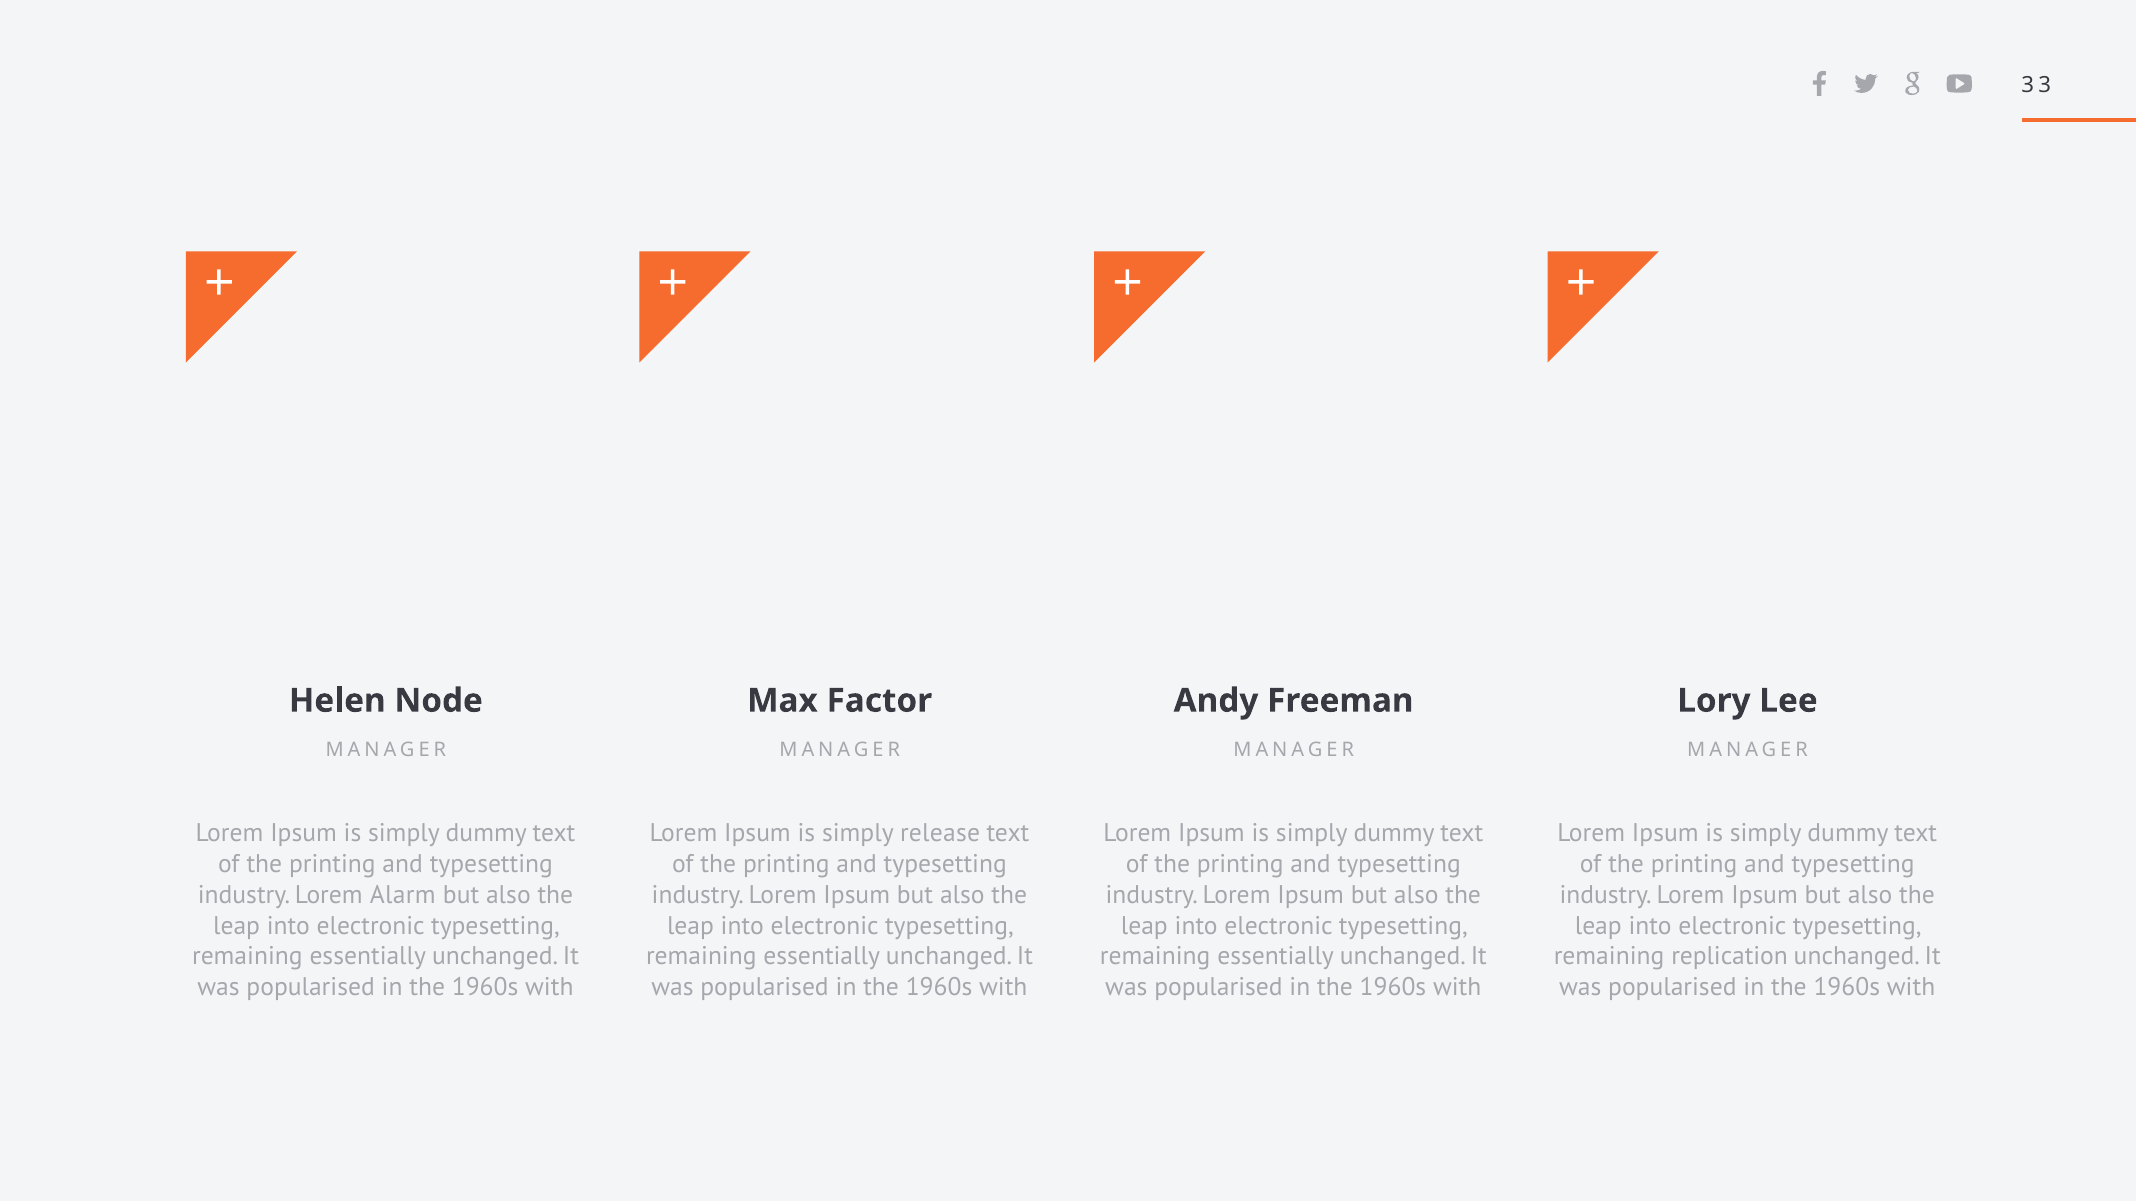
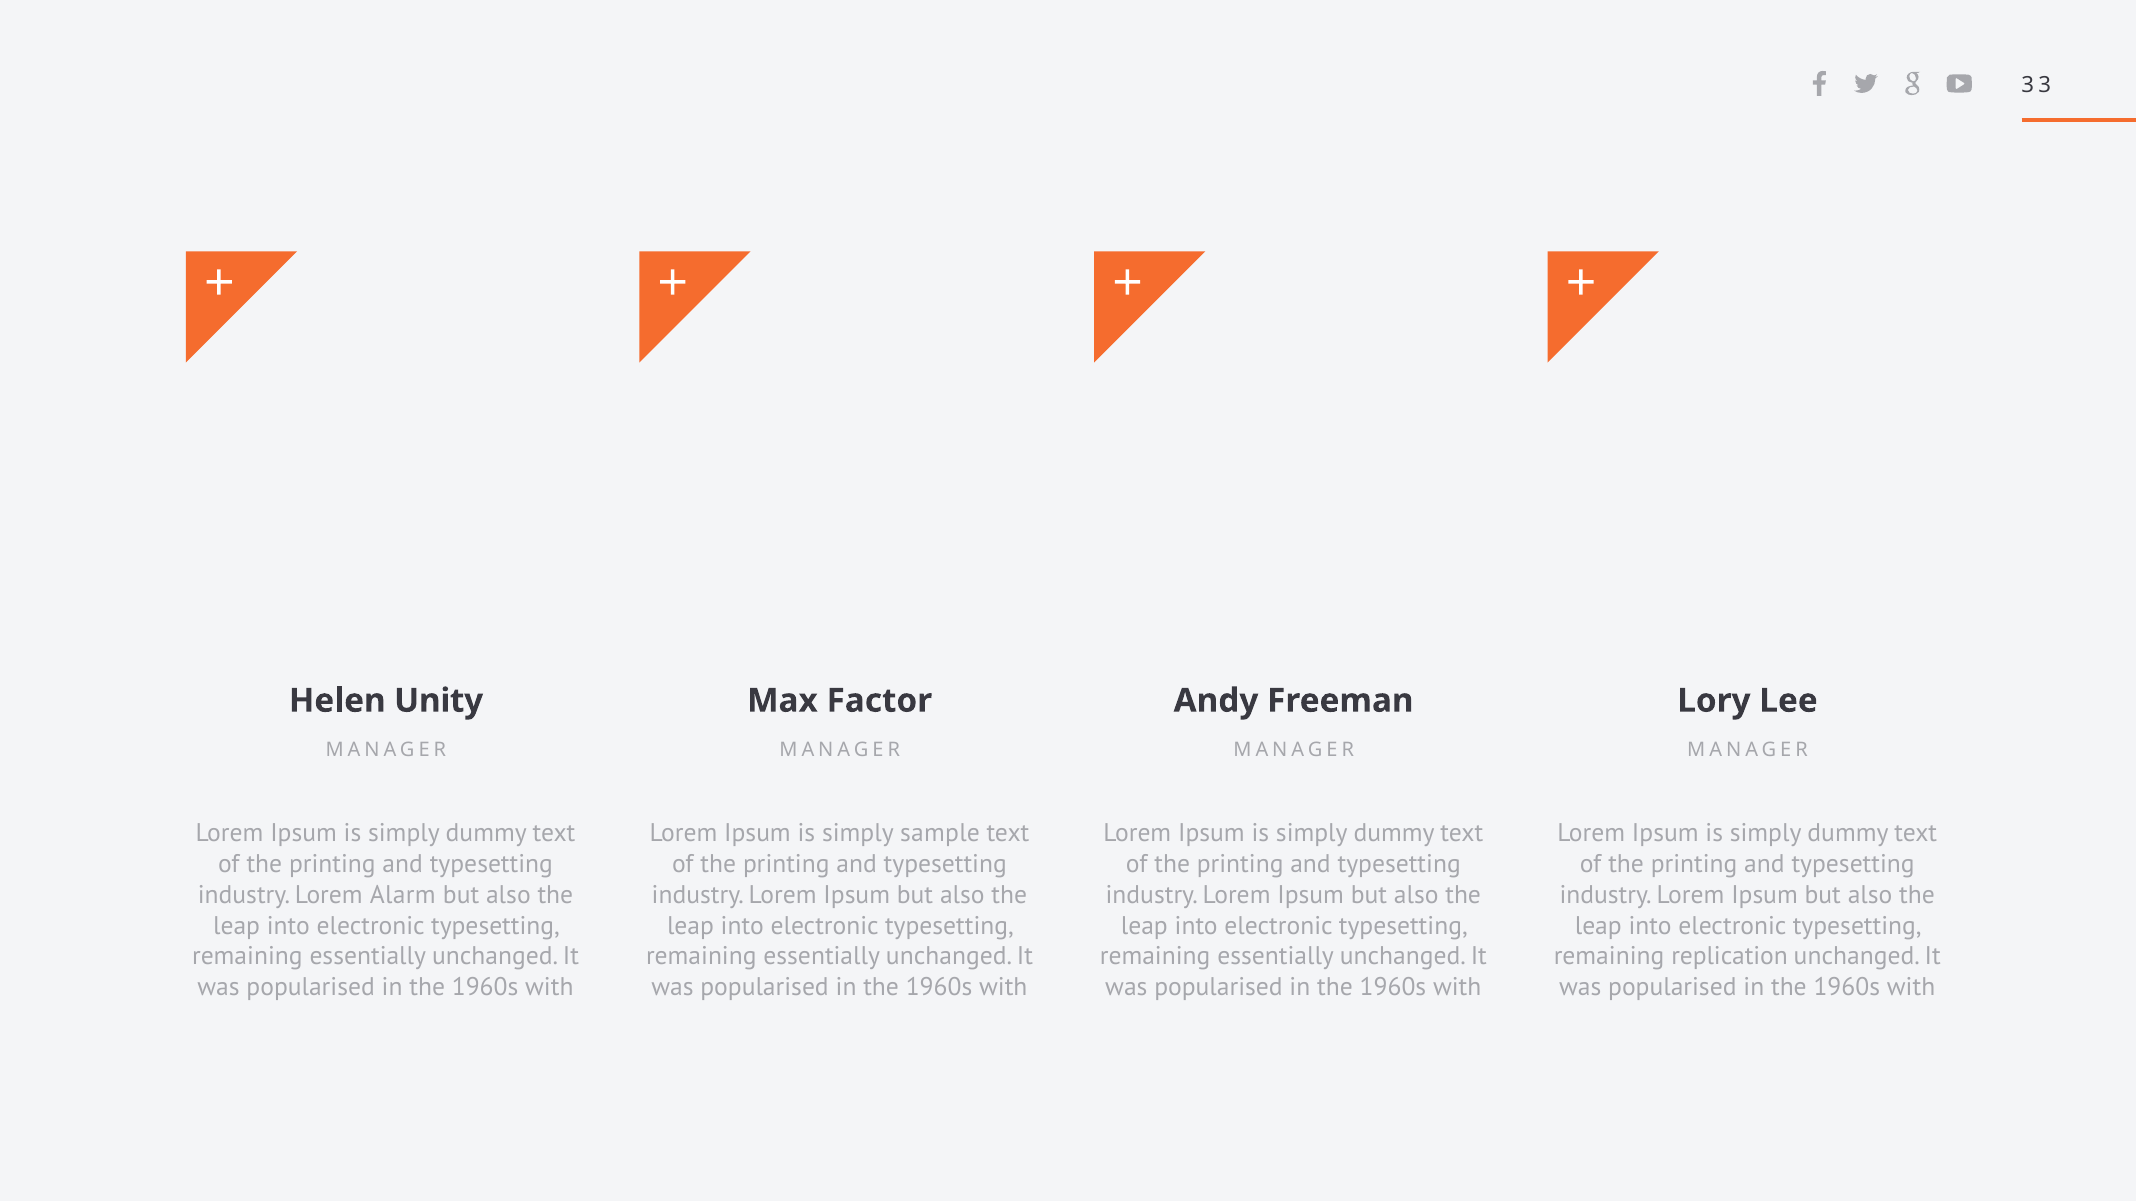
Node: Node -> Unity
release: release -> sample
